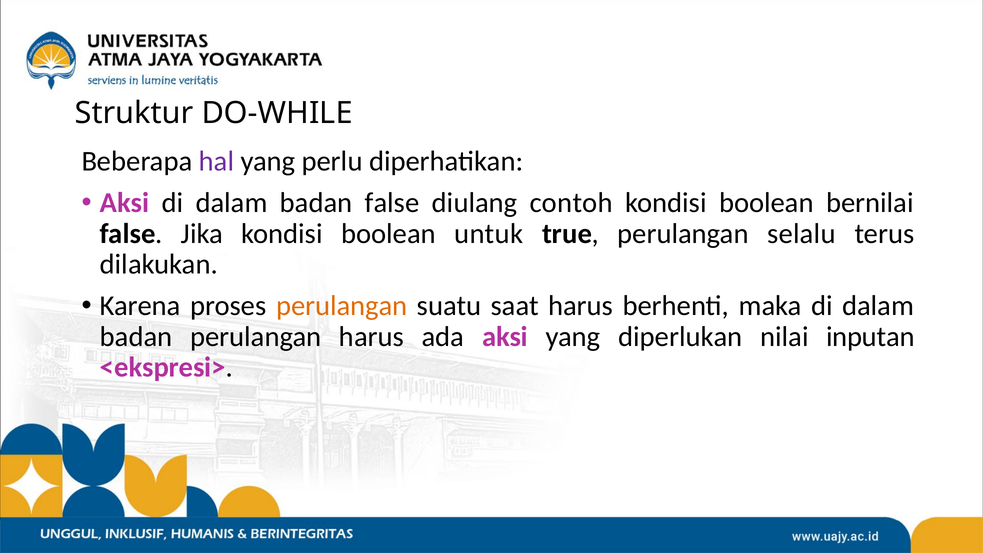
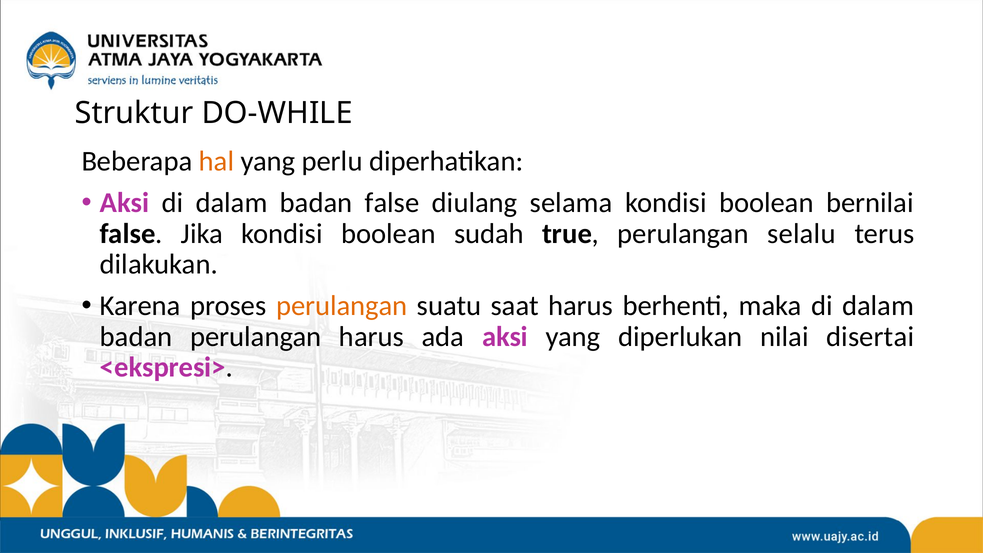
hal colour: purple -> orange
contoh: contoh -> selama
untuk: untuk -> sudah
inputan: inputan -> disertai
